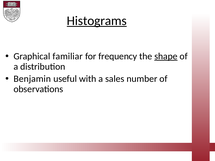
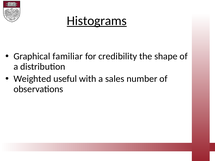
frequency: frequency -> credibility
shape underline: present -> none
Benjamin: Benjamin -> Weighted
